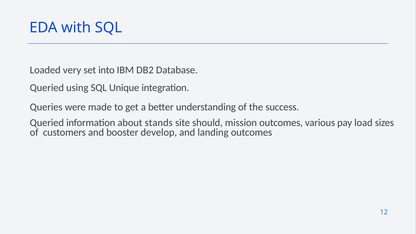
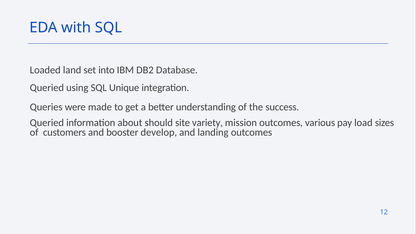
very: very -> land
stands: stands -> should
should: should -> variety
